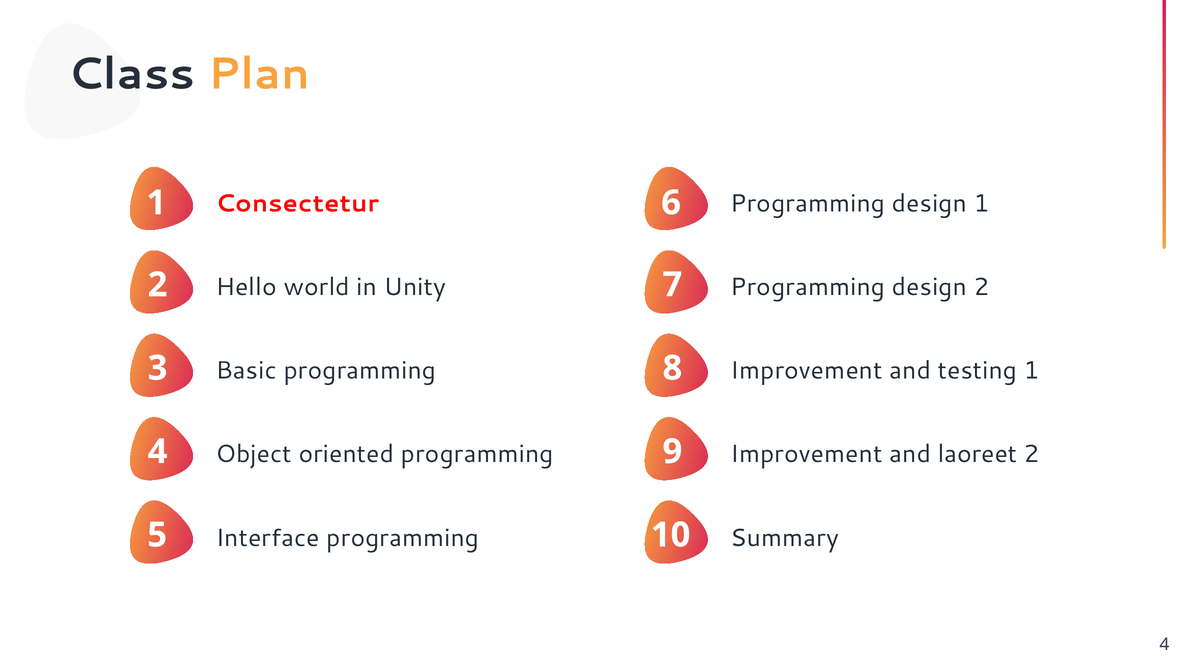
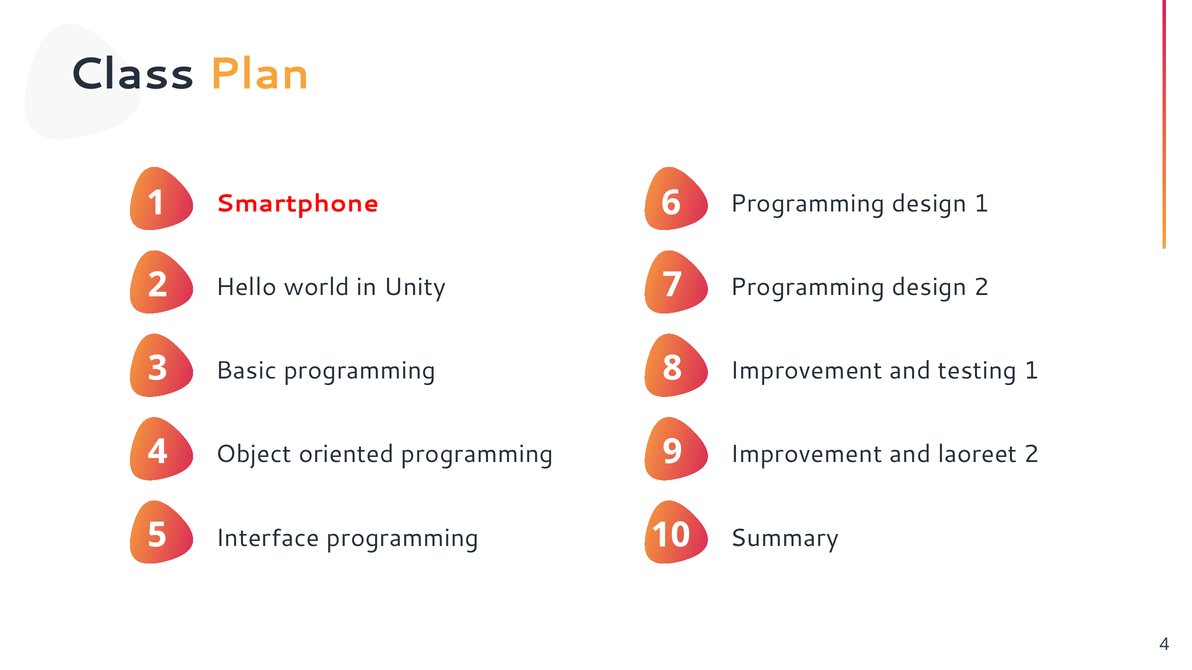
Consectetur: Consectetur -> Smartphone
